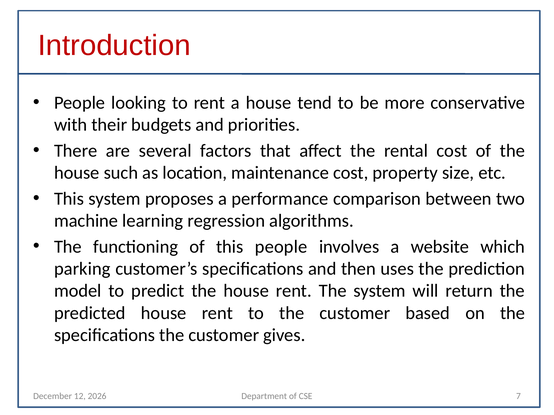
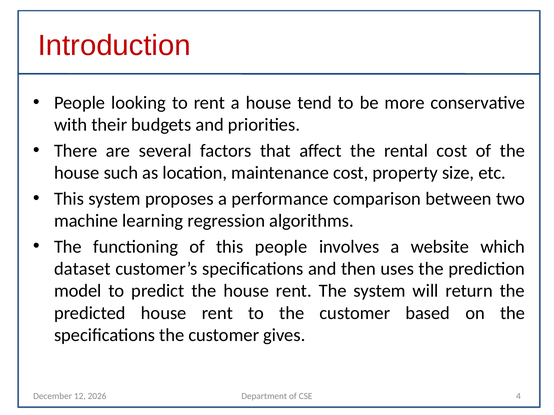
parking: parking -> dataset
7: 7 -> 4
